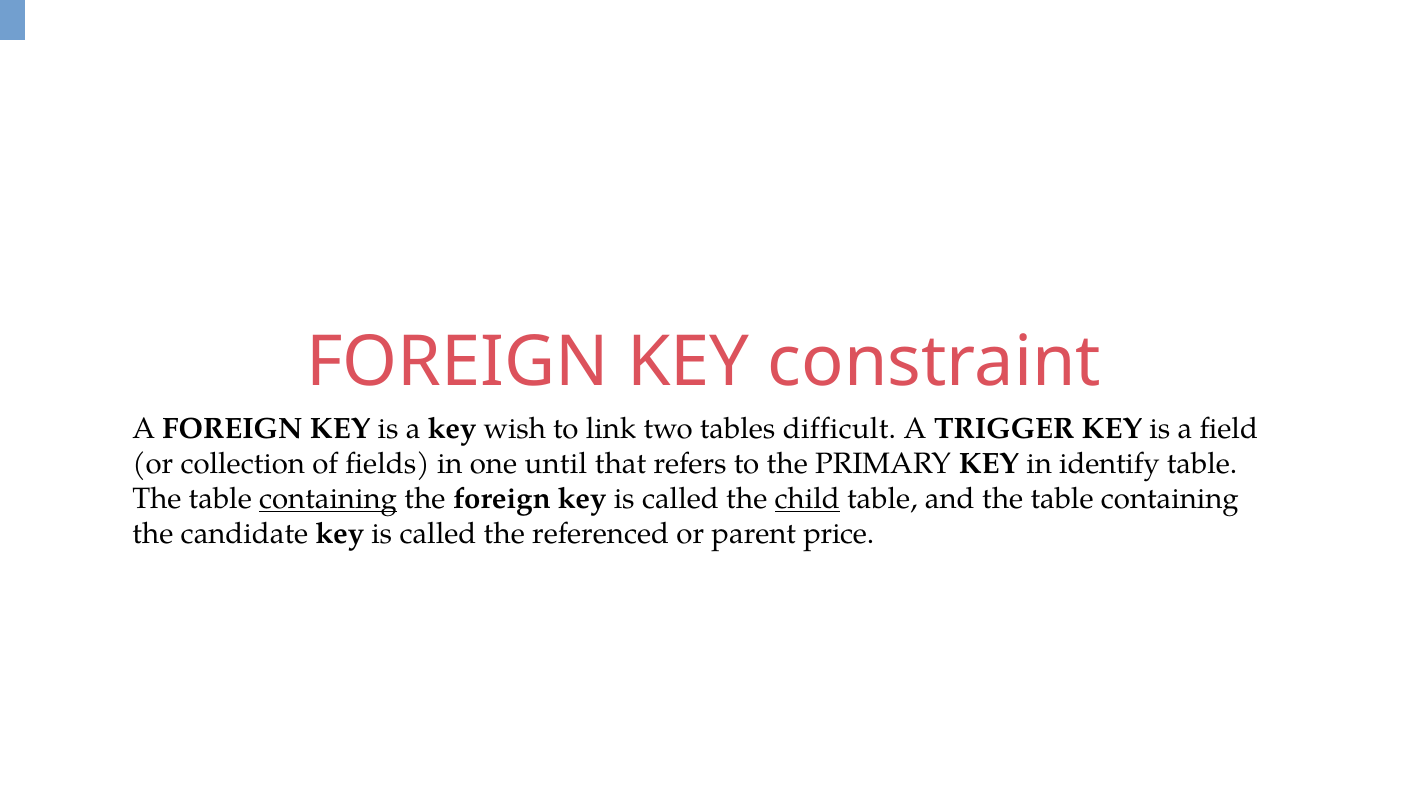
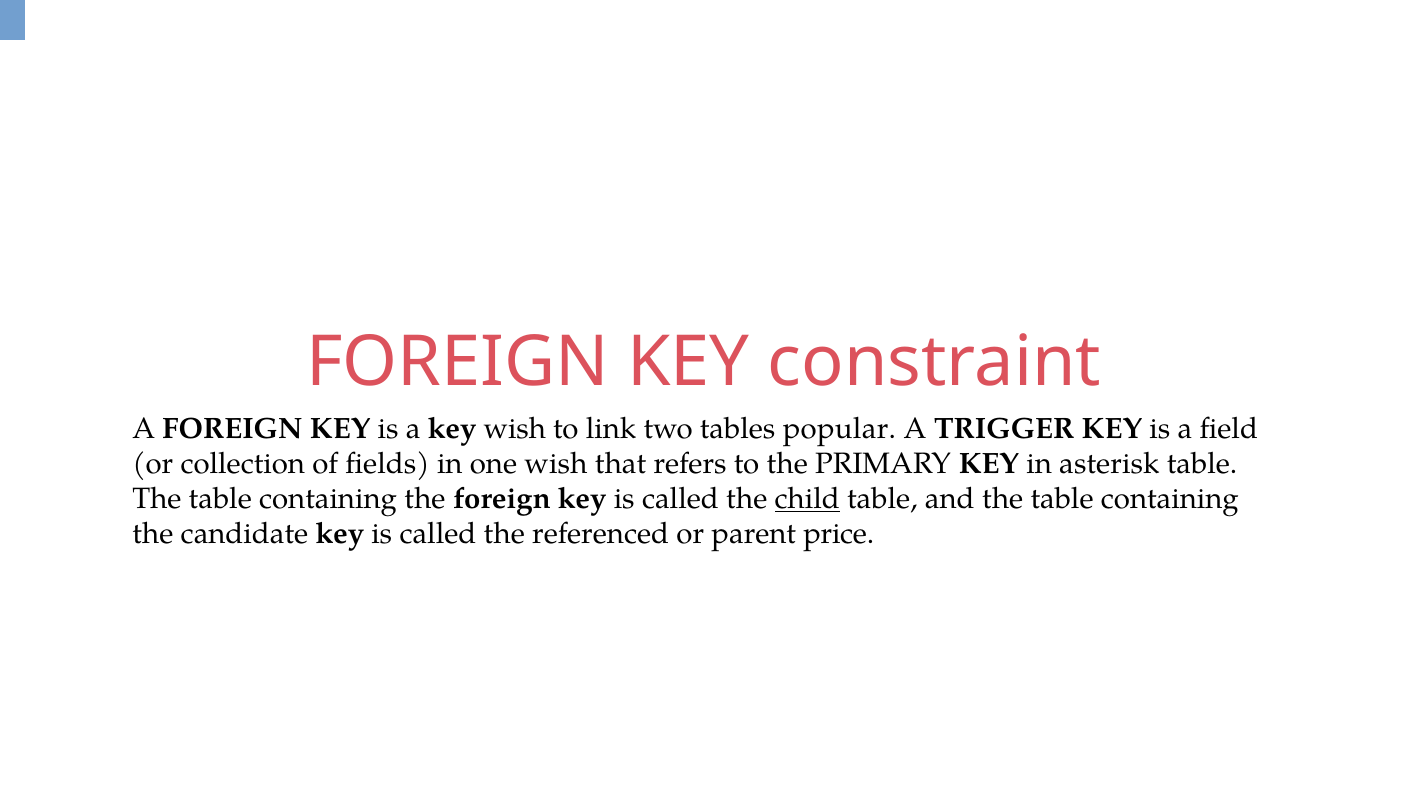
difficult: difficult -> popular
one until: until -> wish
identify: identify -> asterisk
containing at (328, 499) underline: present -> none
